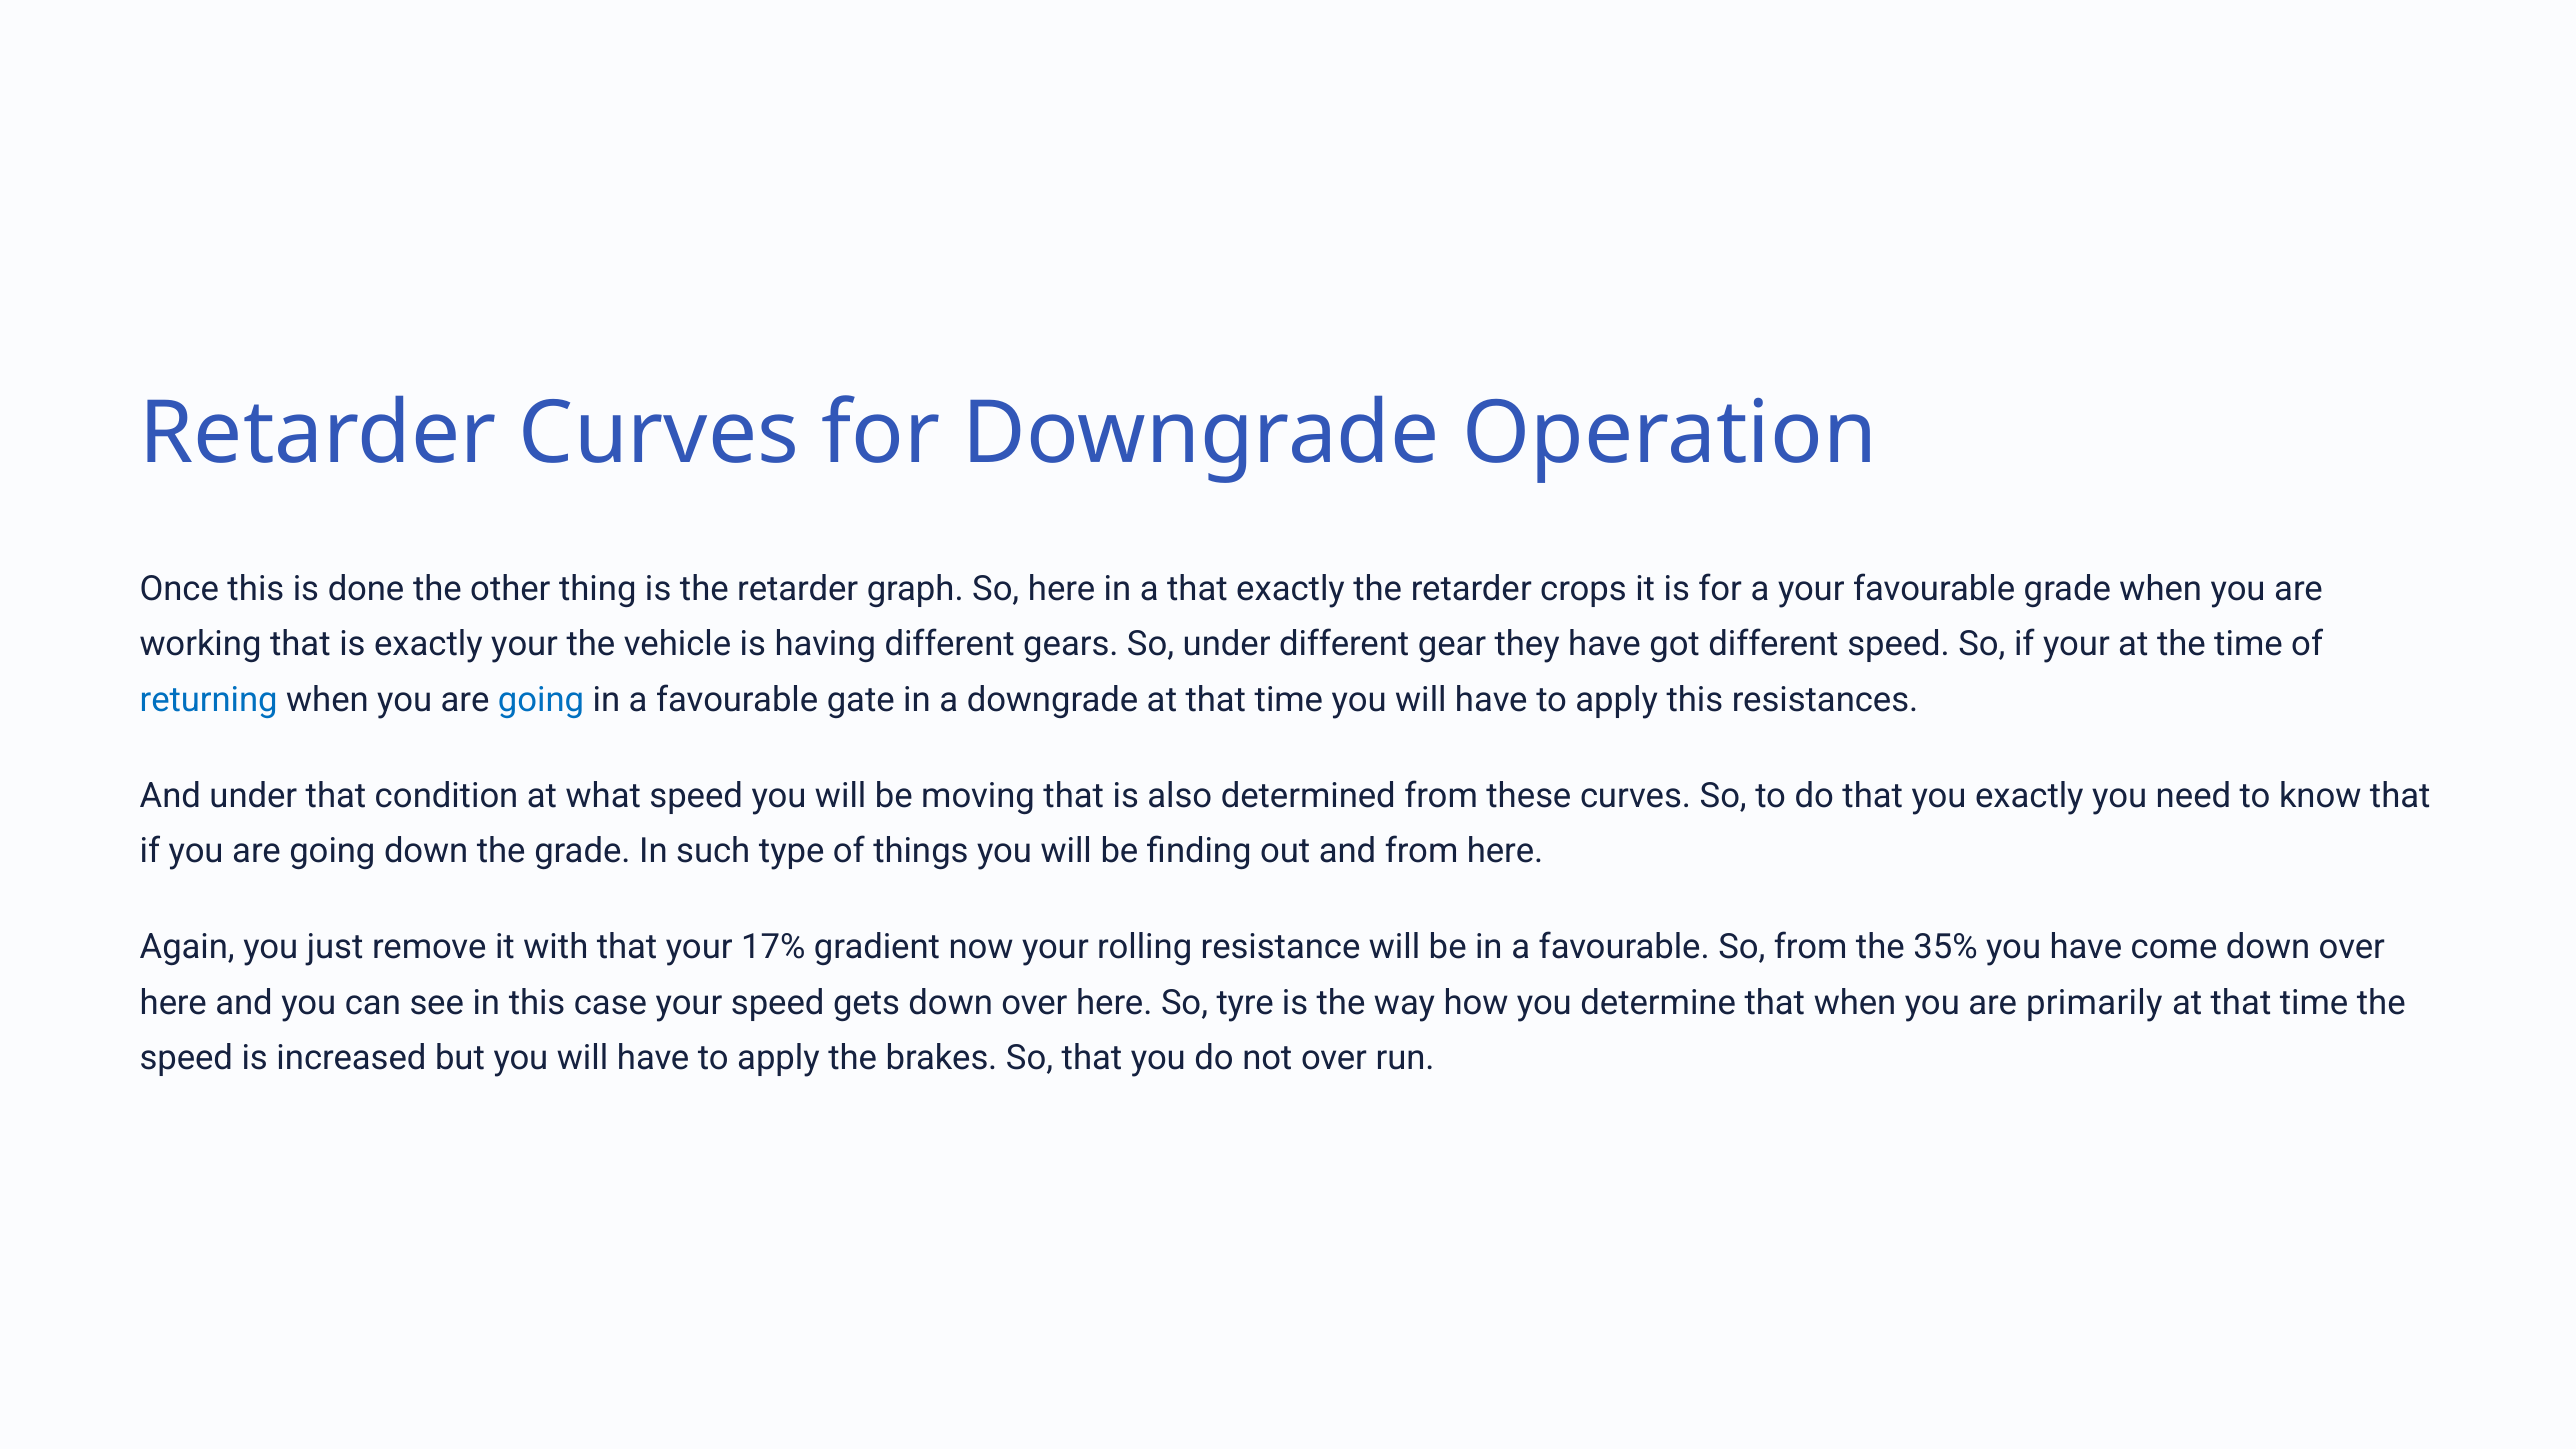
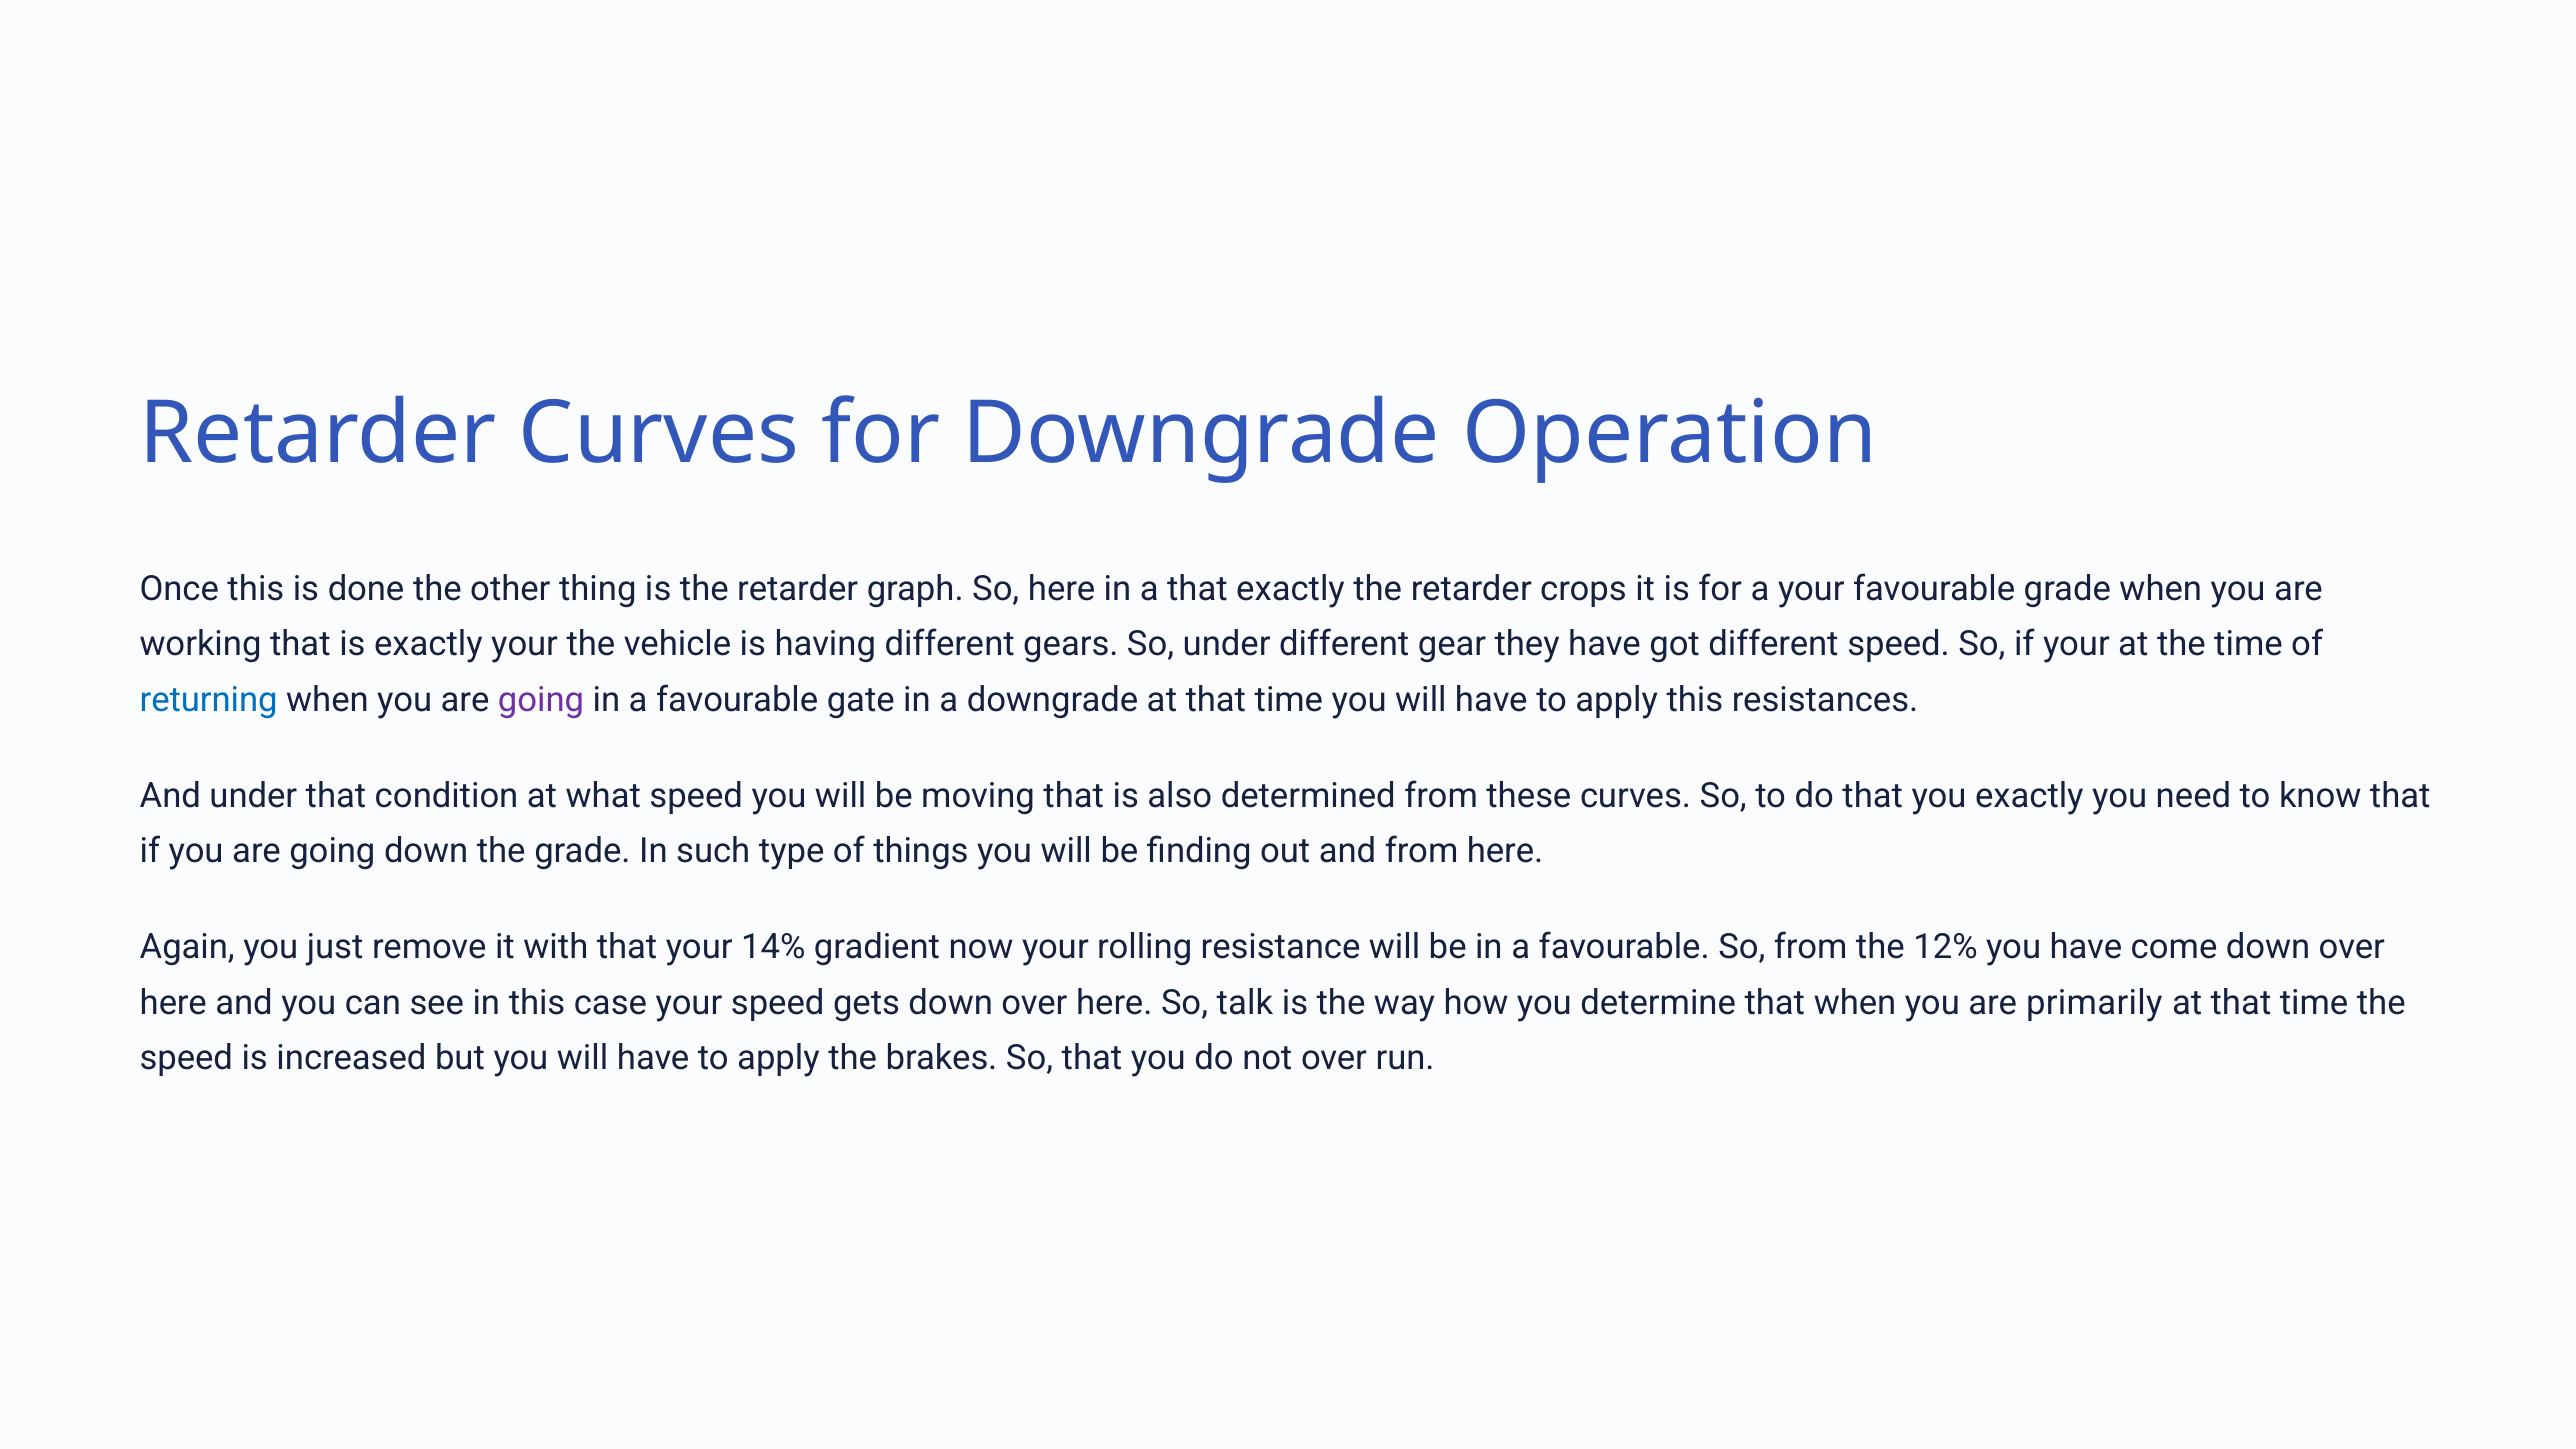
going at (541, 700) colour: blue -> purple
17%: 17% -> 14%
35%: 35% -> 12%
tyre: tyre -> talk
